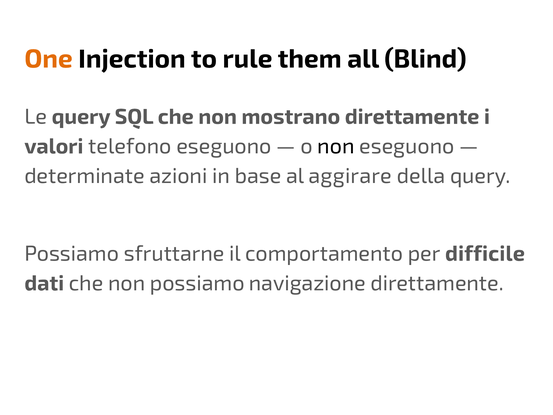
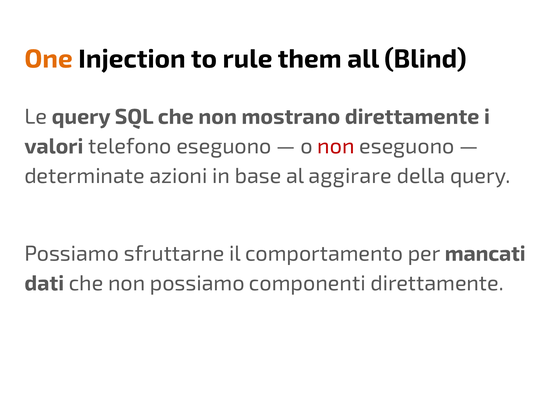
non at (336, 146) colour: black -> red
difficile: difficile -> mancati
navigazione: navigazione -> componenti
